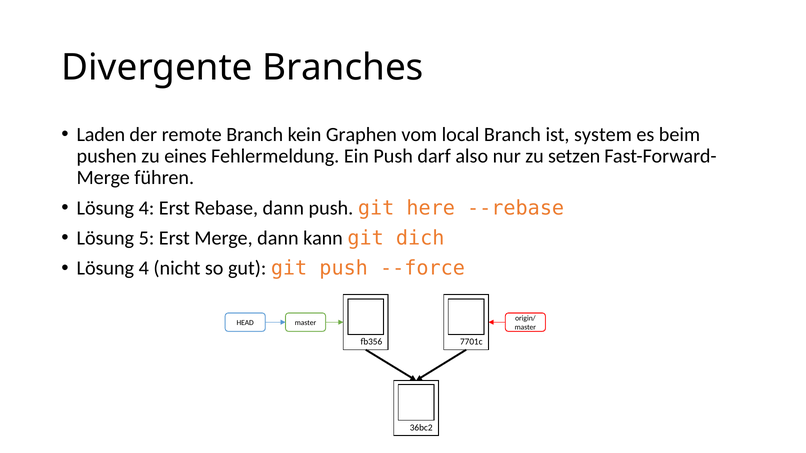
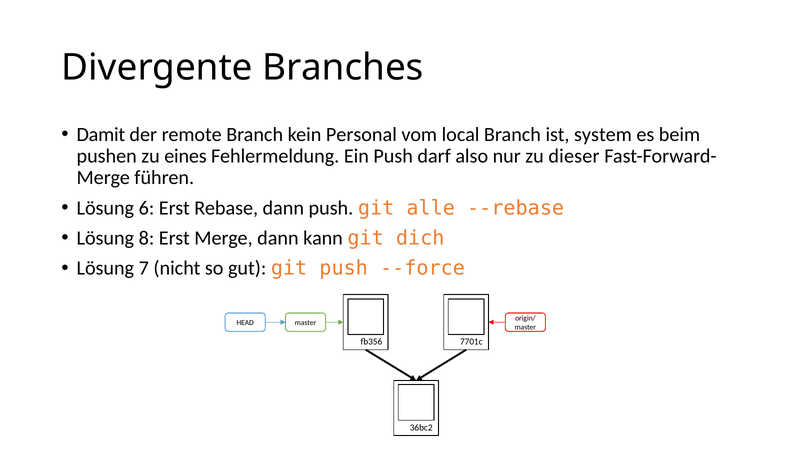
Laden: Laden -> Damit
Graphen: Graphen -> Personal
setzen: setzen -> dieser
4 at (146, 208): 4 -> 6
here: here -> alle
5: 5 -> 8
4 at (144, 268): 4 -> 7
